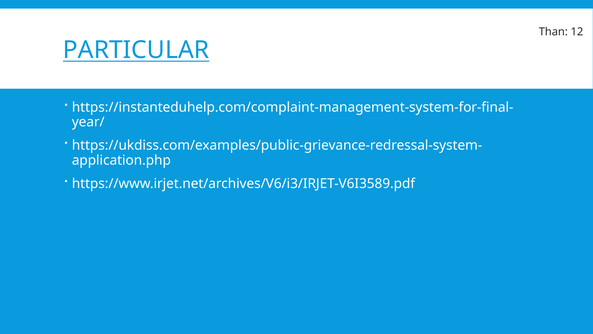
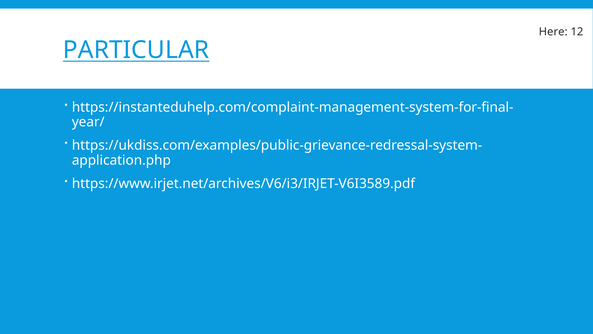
Than: Than -> Here
